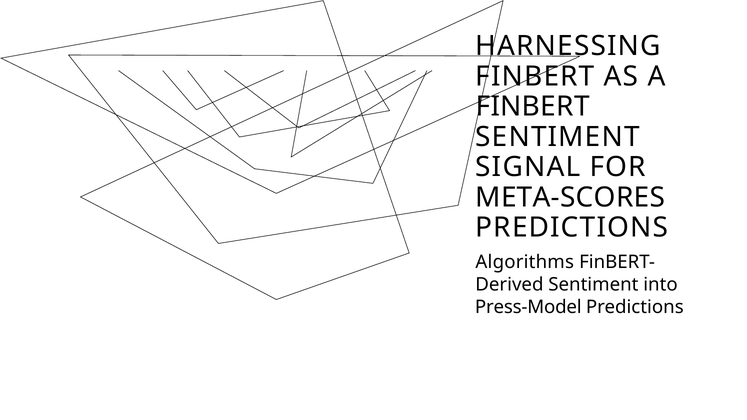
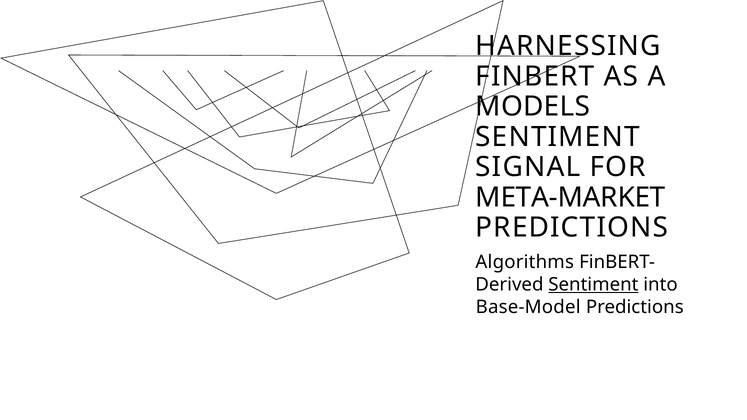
FINBERT at (533, 107): FINBERT -> MODELS
META-SCORES: META-SCORES -> META-MARKET
Sentiment at (593, 285) underline: none -> present
Press-Model: Press-Model -> Base-Model
